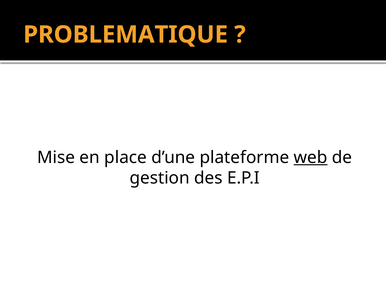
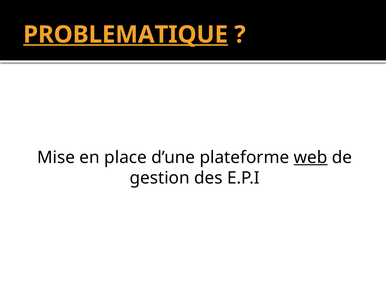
PROBLEMATIQUE underline: none -> present
